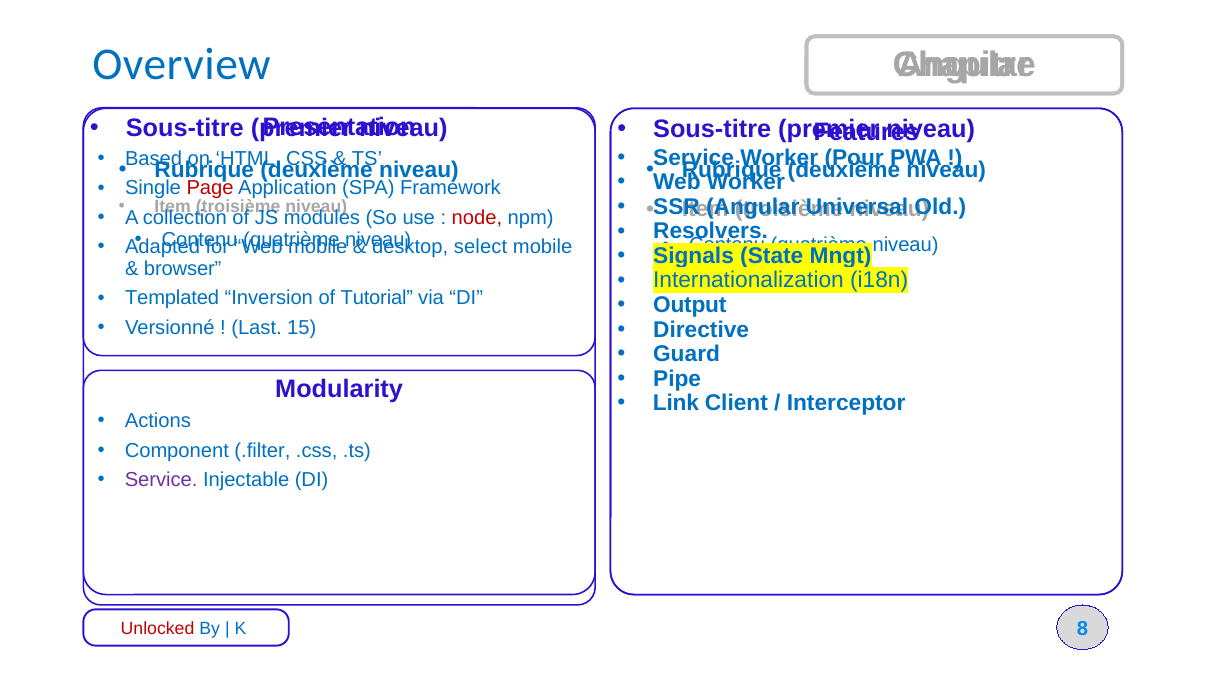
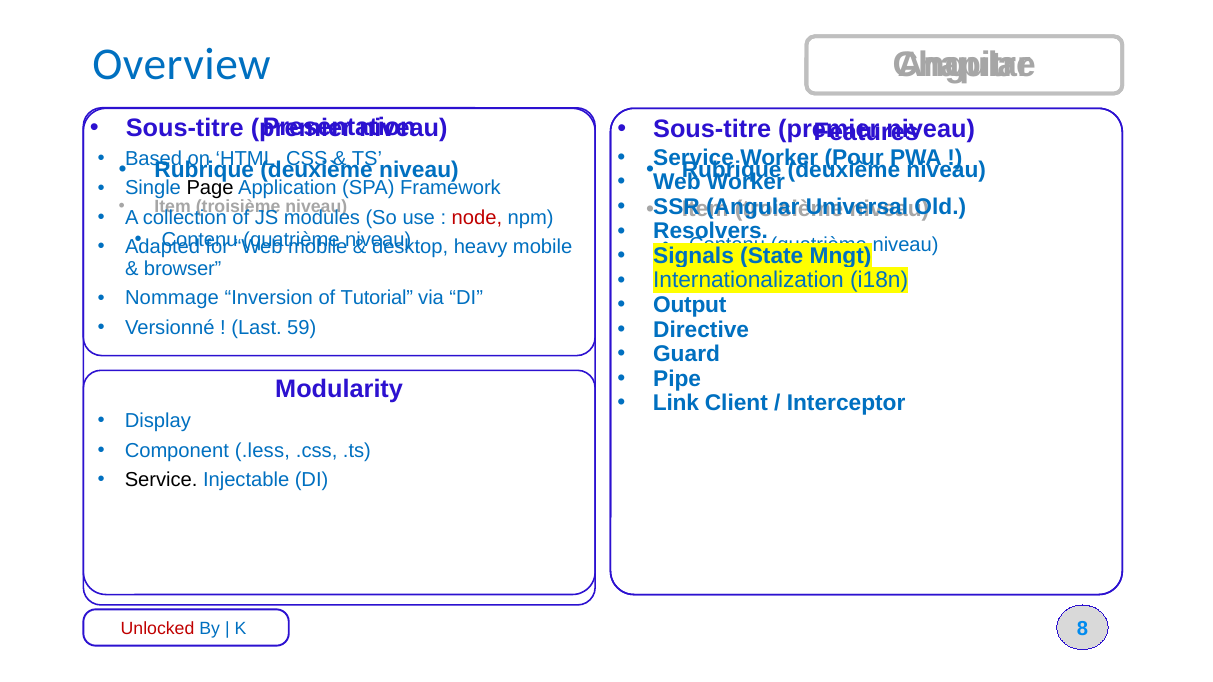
Page colour: red -> black
select: select -> heavy
Templated: Templated -> Nommage
15: 15 -> 59
Actions: Actions -> Display
.filter: .filter -> .less
Service at (161, 480) colour: purple -> black
